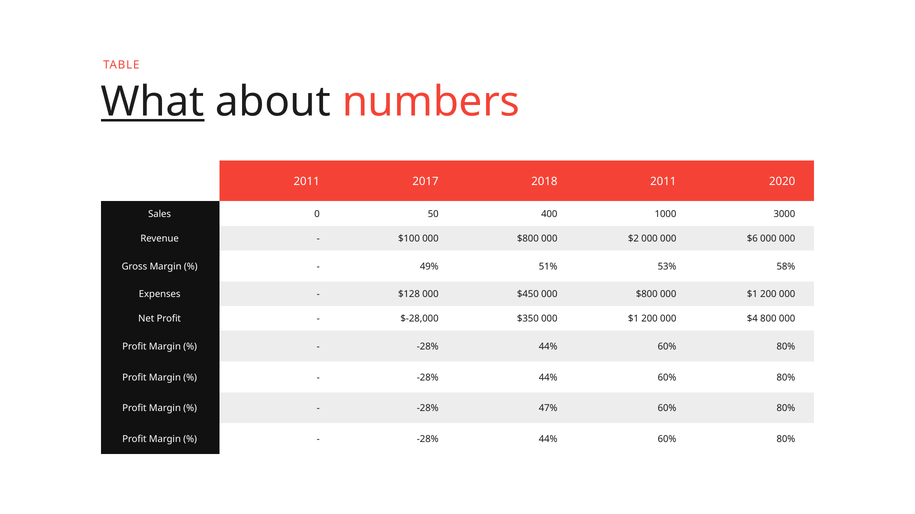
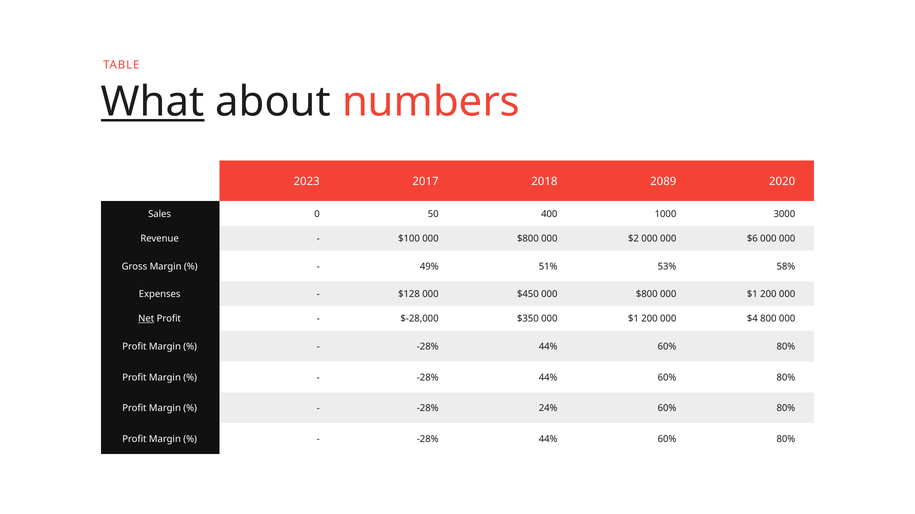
2011 at (307, 182): 2011 -> 2023
2018 2011: 2011 -> 2089
Net underline: none -> present
47%: 47% -> 24%
